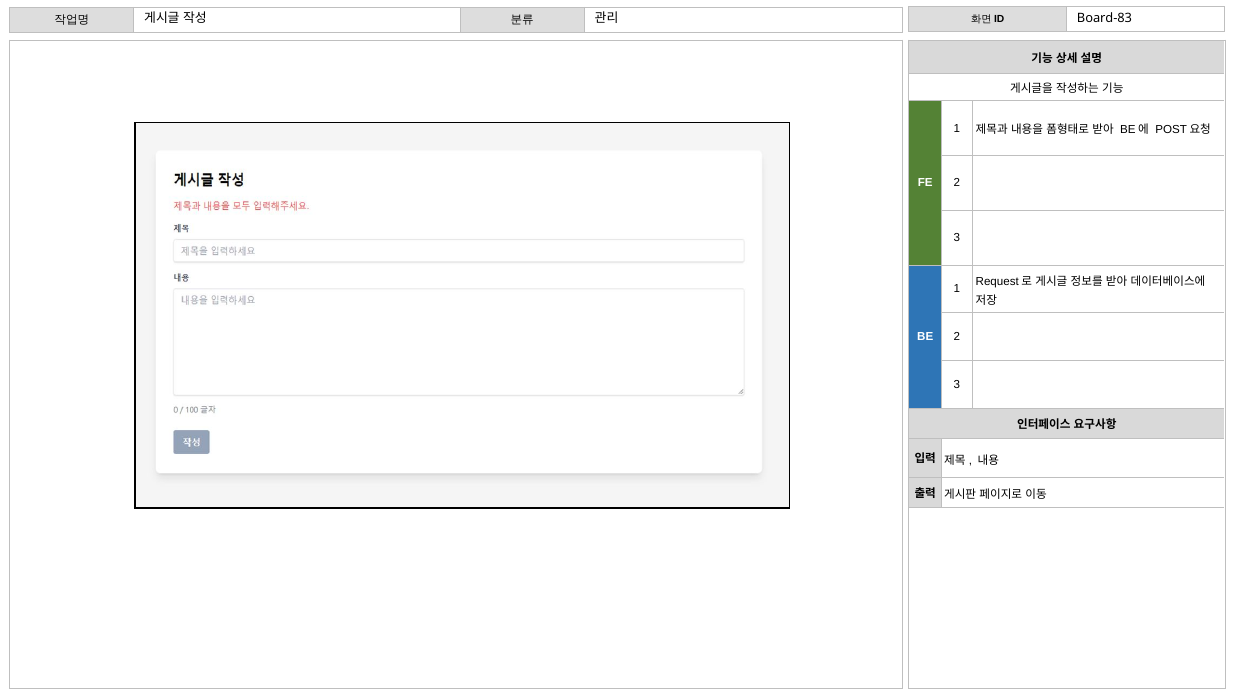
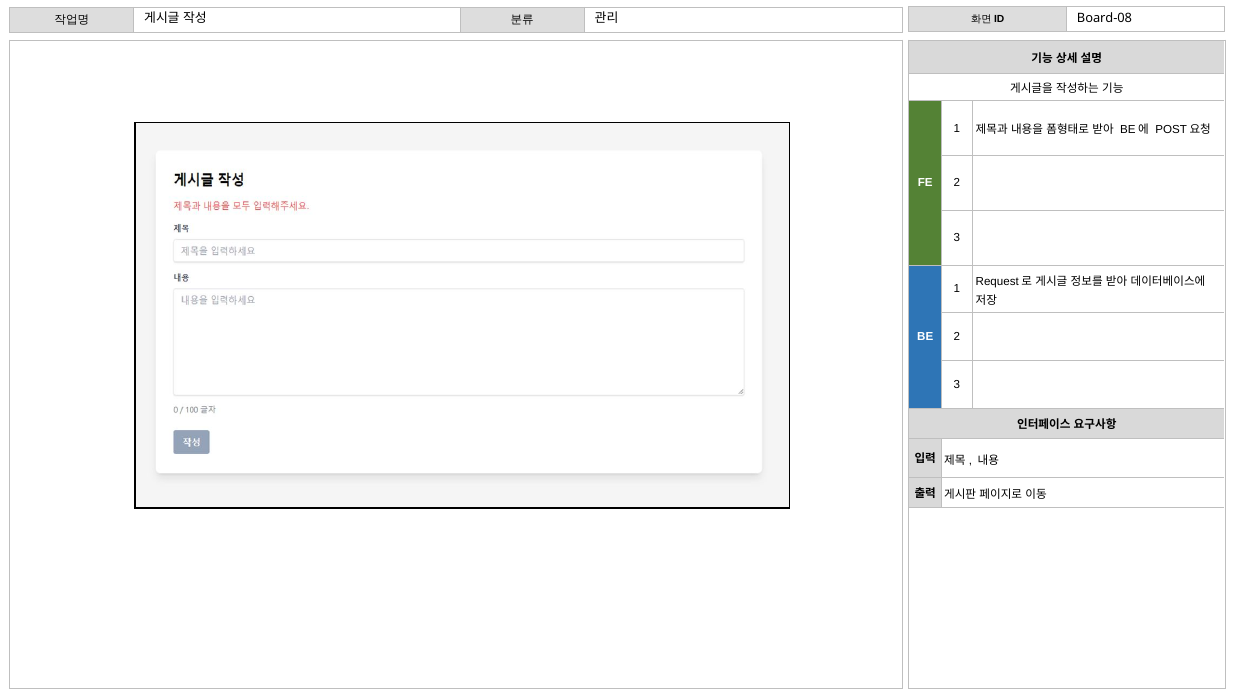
Board-83: Board-83 -> Board-08
